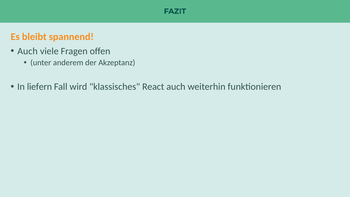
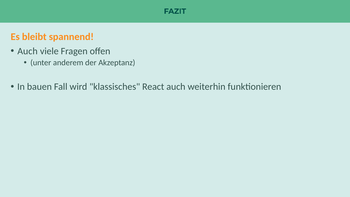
liefern: liefern -> bauen
